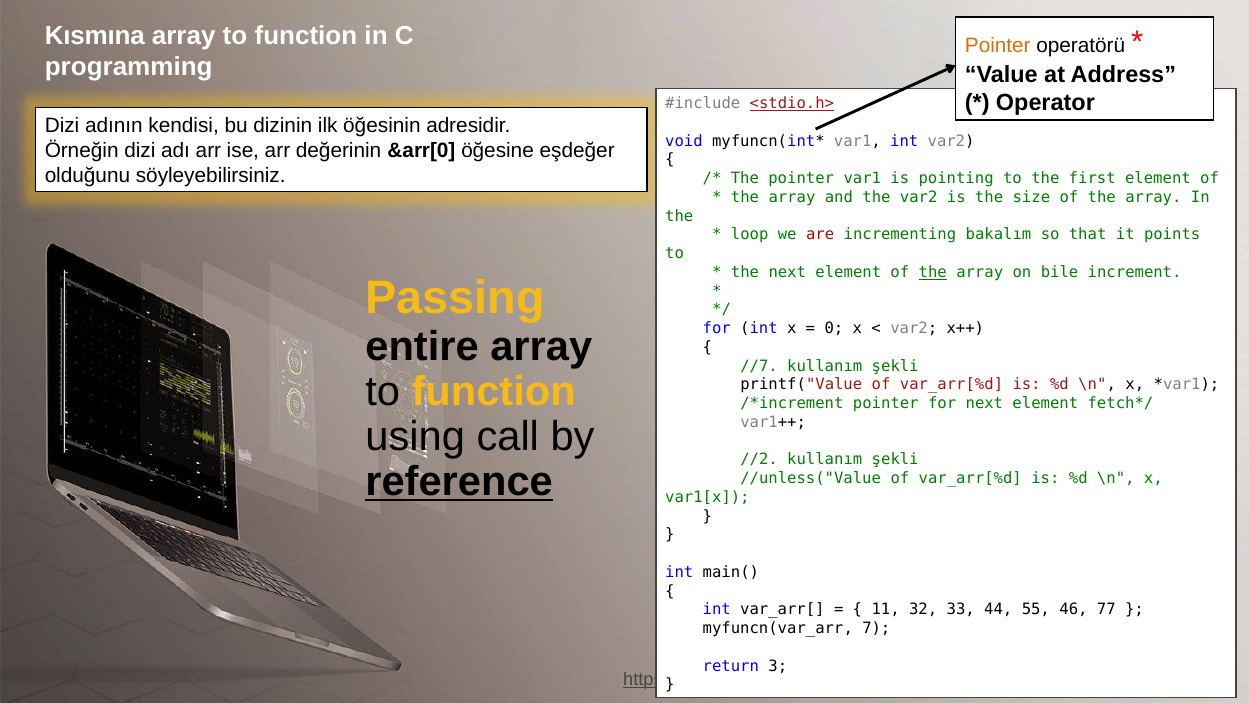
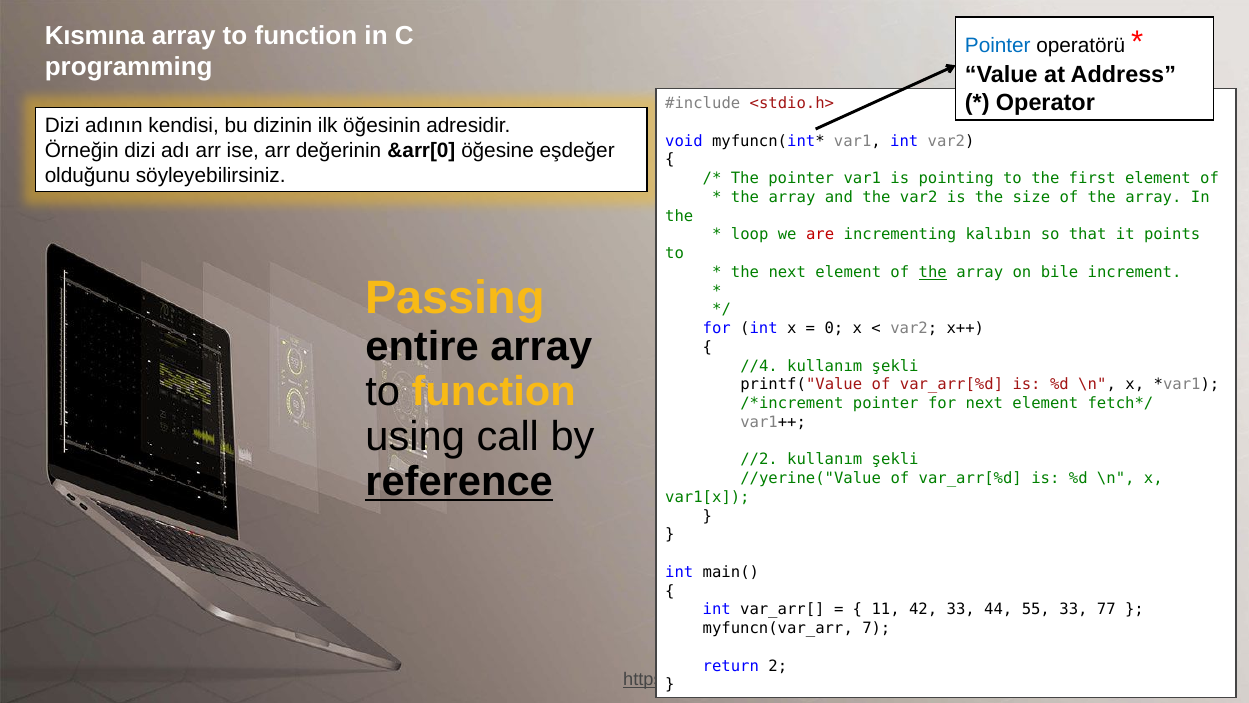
Pointer at (998, 46) colour: orange -> blue
<stdio.h> underline: present -> none
bakalım: bakalım -> kalıbın
//7: //7 -> //4
//unless("Value: //unless("Value -> //yerine("Value
32: 32 -> 42
55 46: 46 -> 33
3: 3 -> 2
